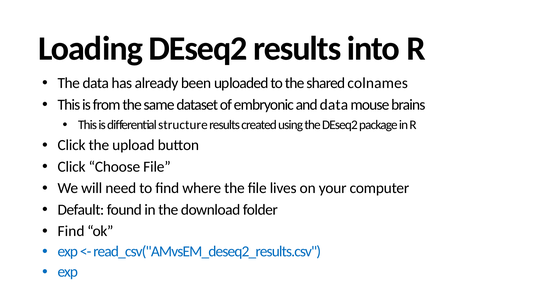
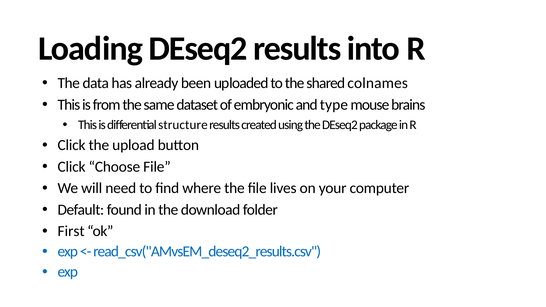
and data: data -> type
Find at (71, 231): Find -> First
